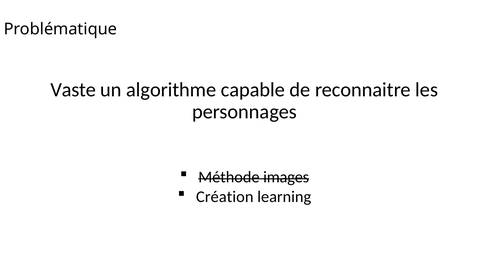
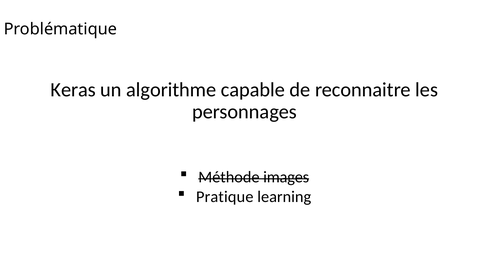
Vaste: Vaste -> Keras
Création: Création -> Pratique
